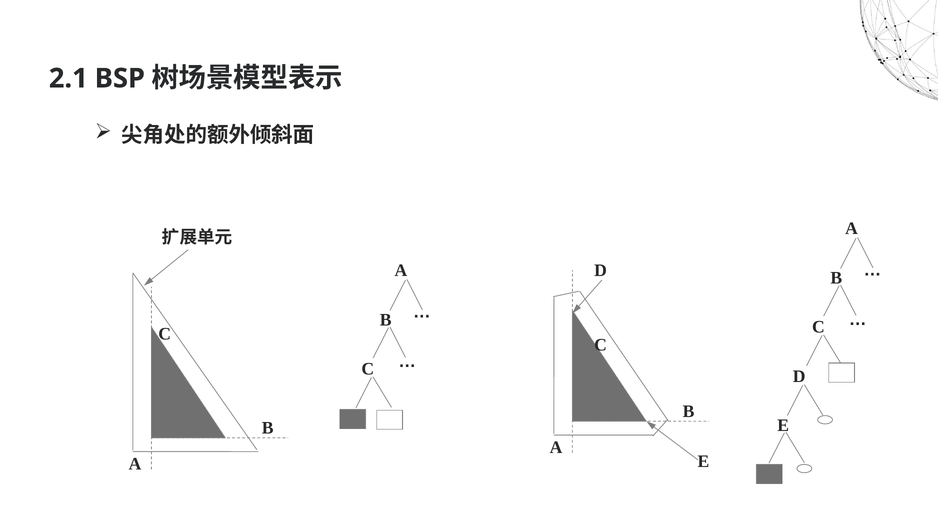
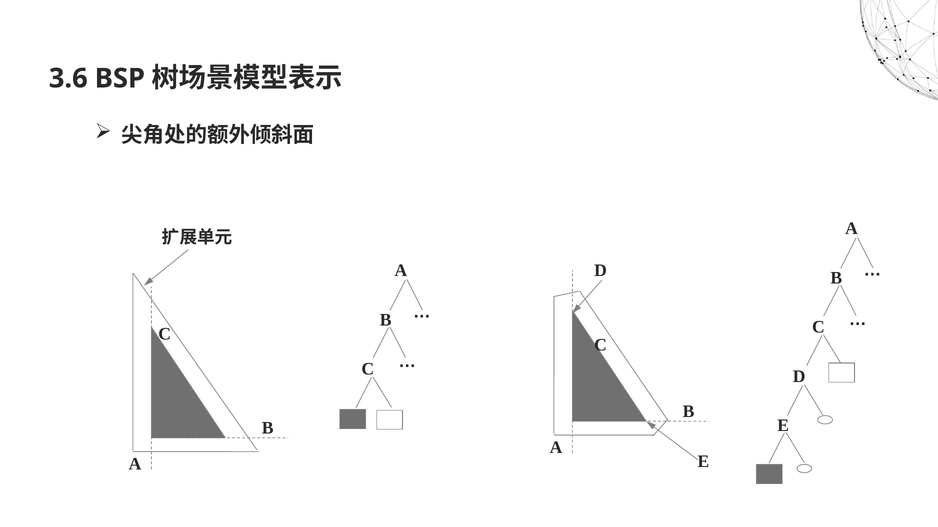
2.1: 2.1 -> 3.6
